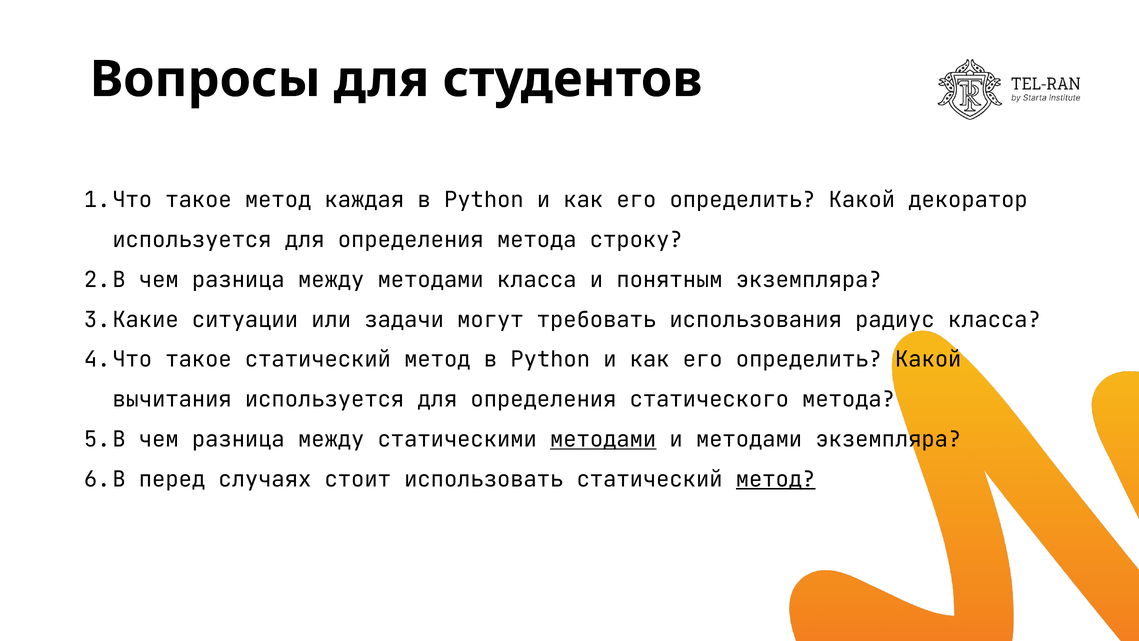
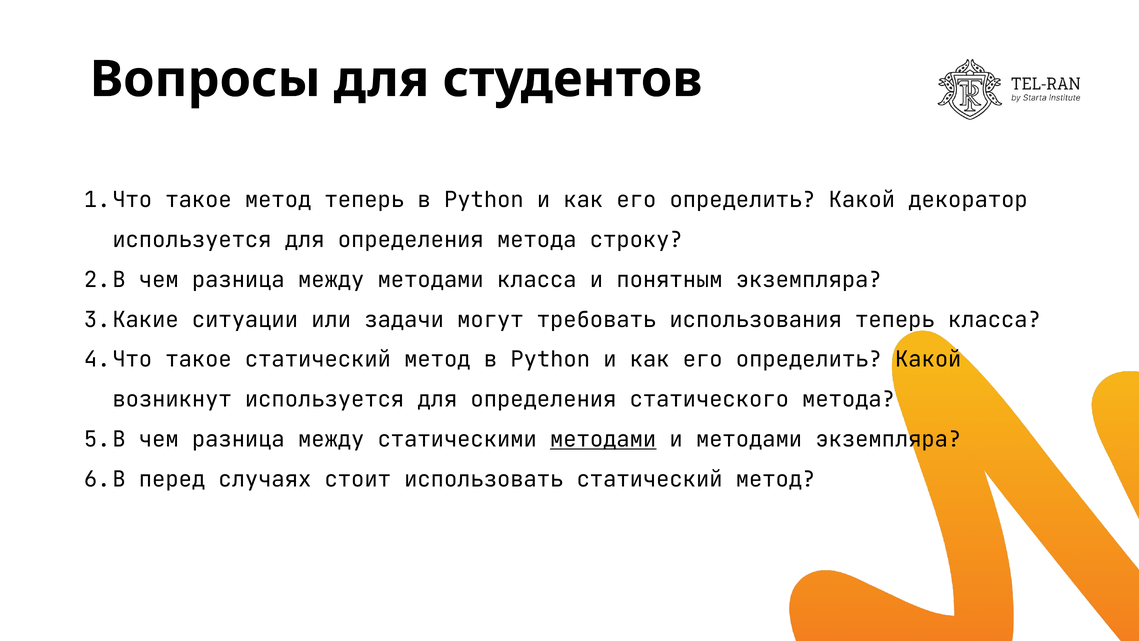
метод каждая: каждая -> теперь
использования радиус: радиус -> теперь
вычитания: вычитания -> возникнут
метод at (776, 479) underline: present -> none
